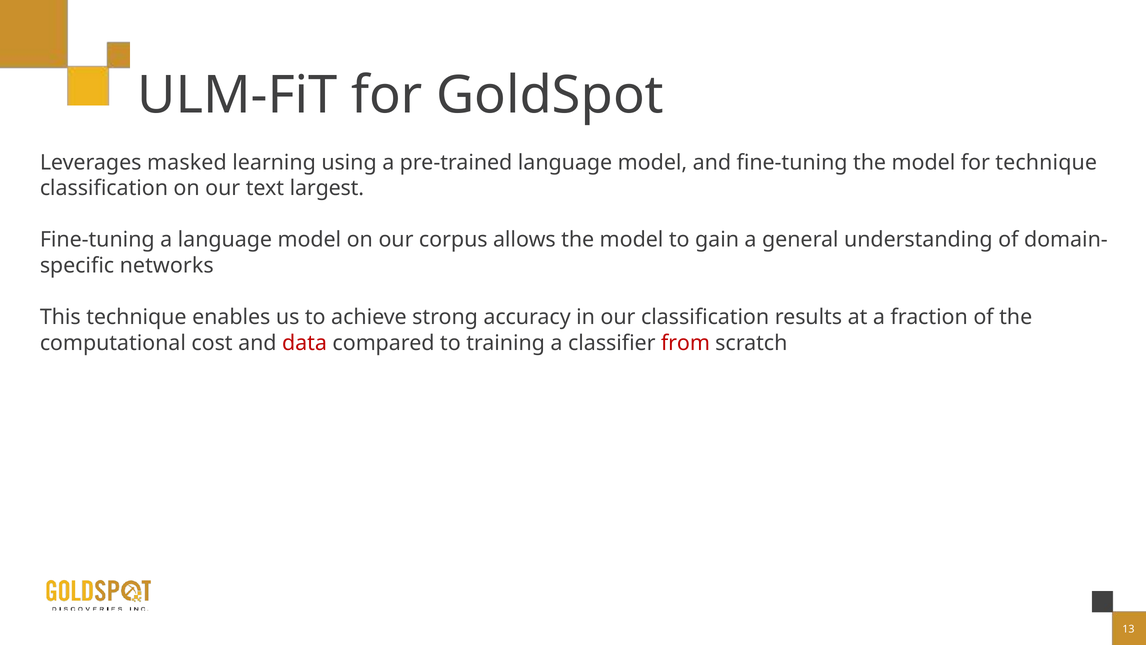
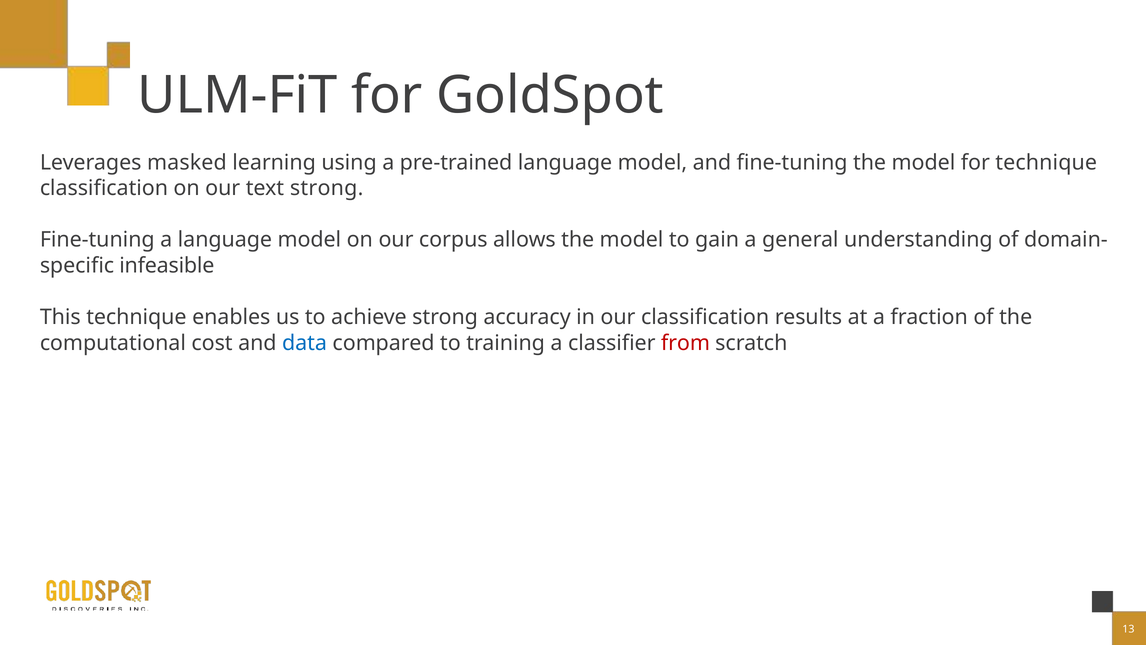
text largest: largest -> strong
networks: networks -> infeasible
data colour: red -> blue
